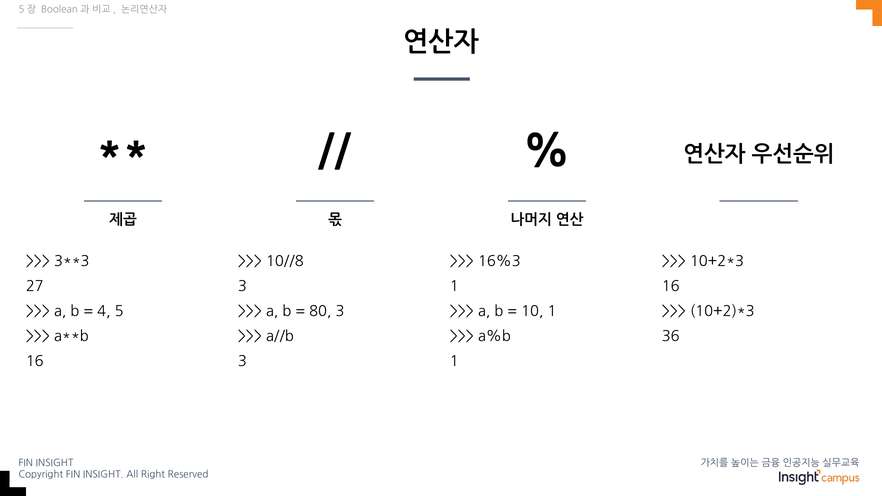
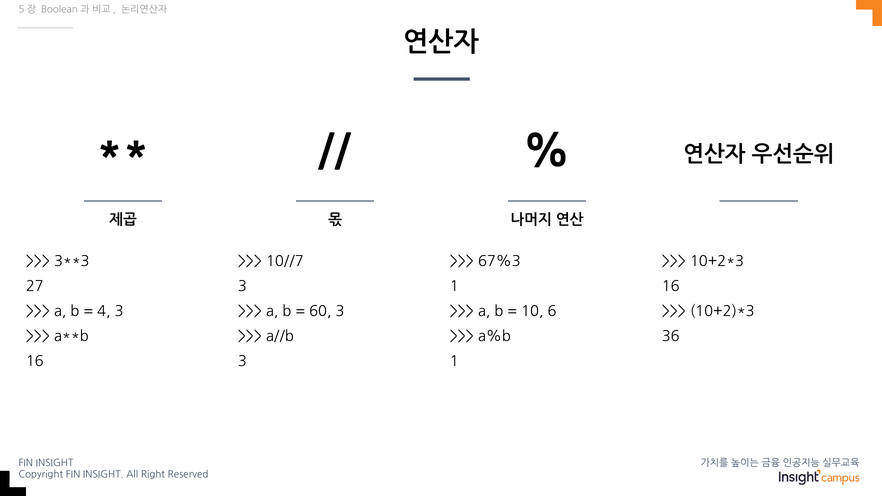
10//8: 10//8 -> 10//7
16%3: 16%3 -> 67%3
4 5: 5 -> 3
80: 80 -> 60
10 1: 1 -> 6
